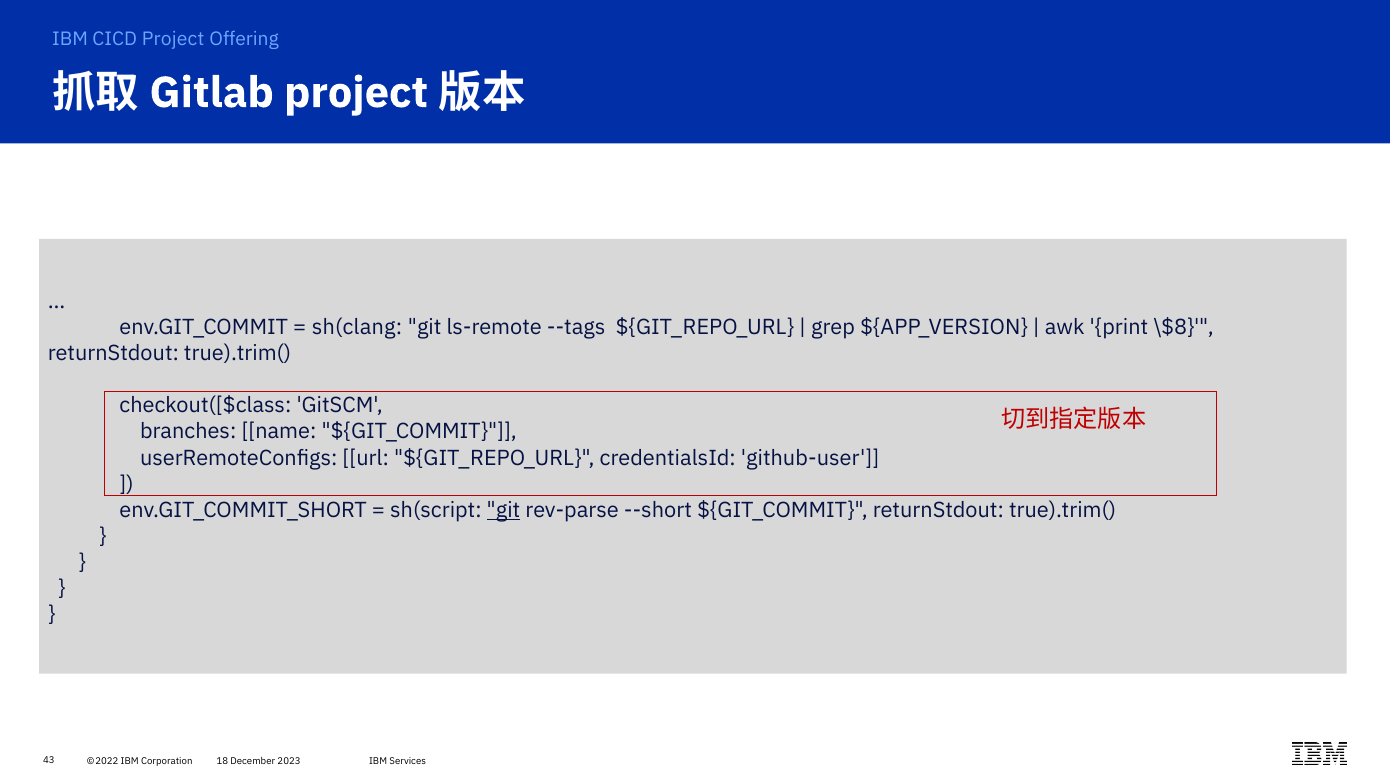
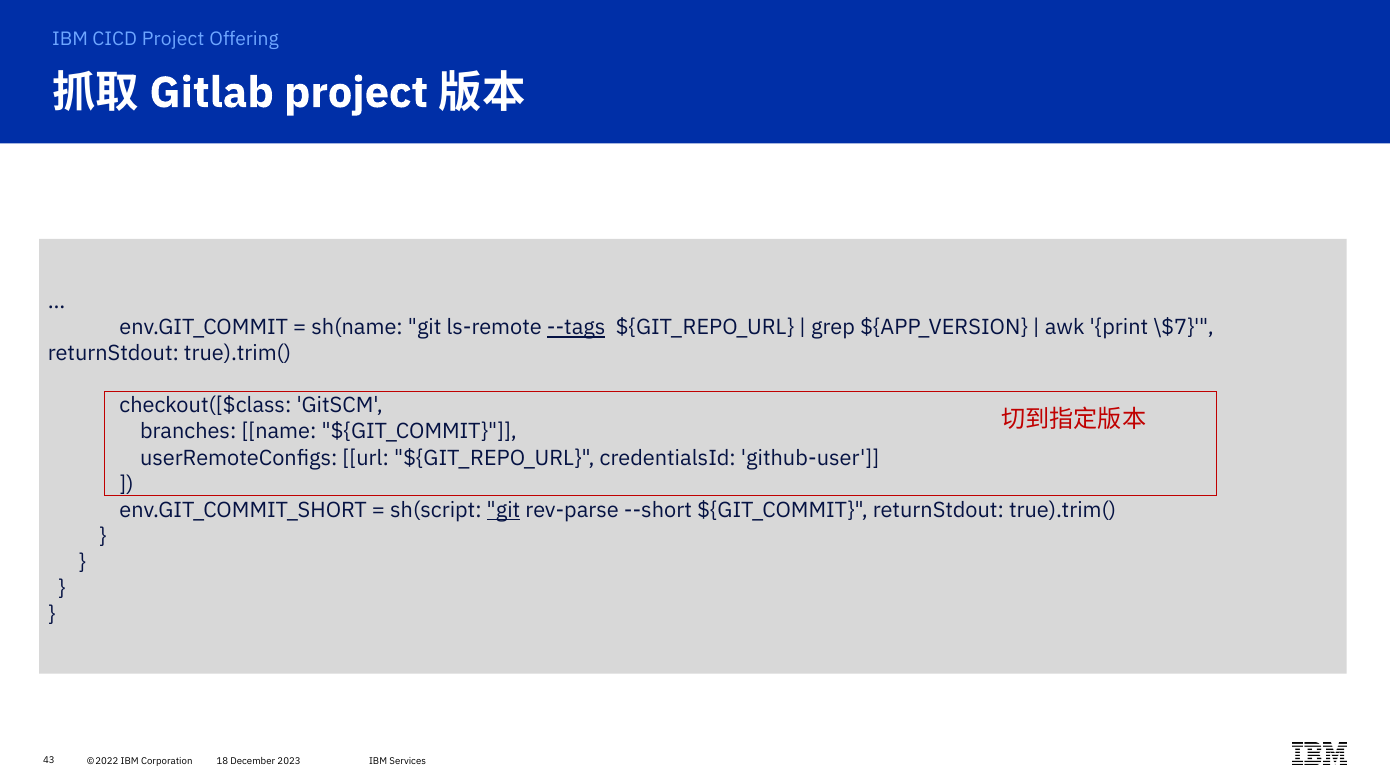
sh(clang: sh(clang -> sh(name
--tags underline: none -> present
\$8: \$8 -> \$7
